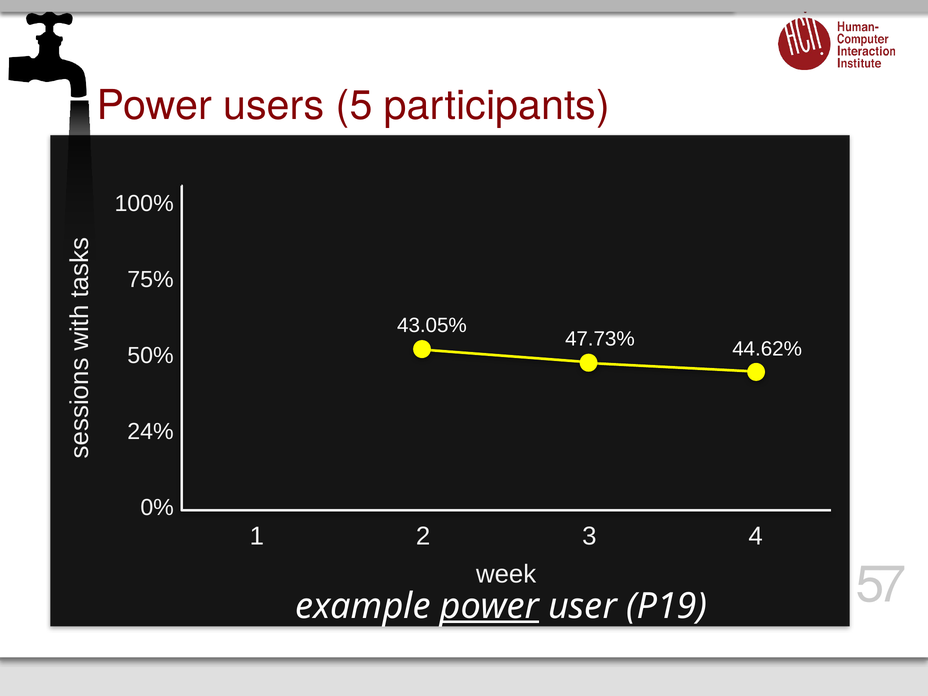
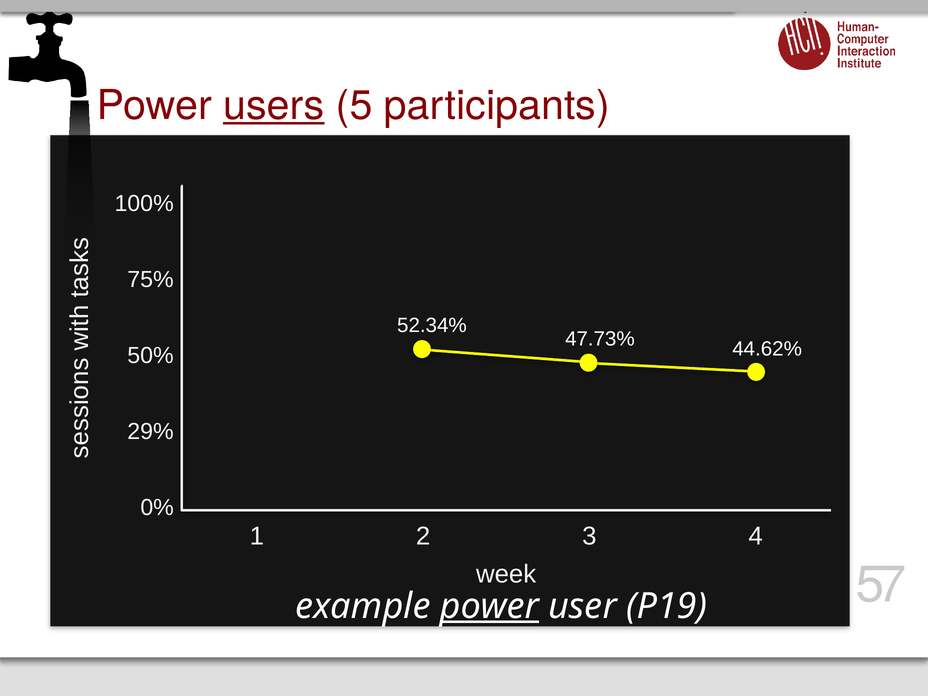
users underline: none -> present
43.05%: 43.05% -> 52.34%
24%: 24% -> 29%
